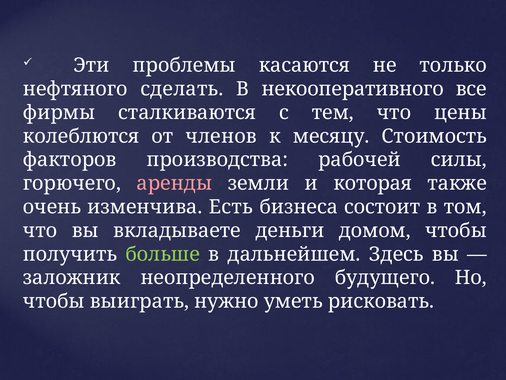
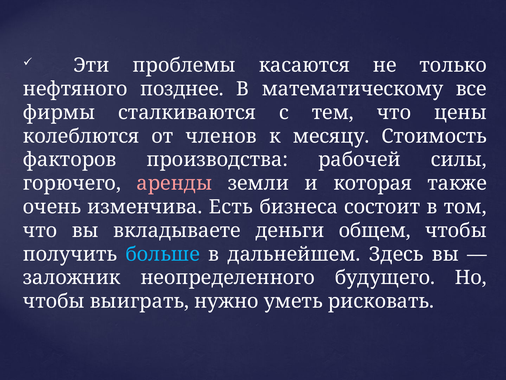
сделать: сделать -> позднее
некооперативного: некооперативного -> математическому
домом: домом -> общем
больше colour: light green -> light blue
